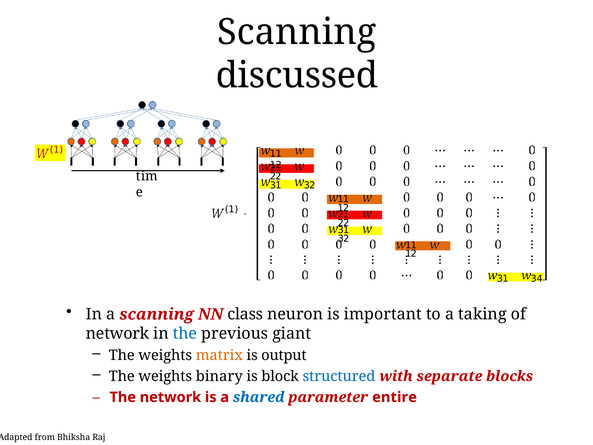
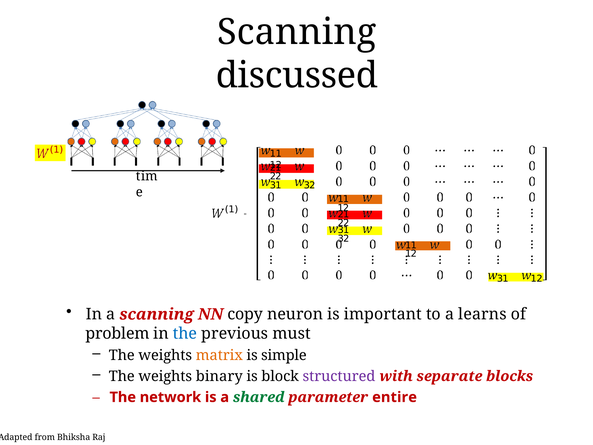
31 34: 34 -> 12
class: class -> copy
taking: taking -> learns
network at (118, 333): network -> problem
giant: giant -> must
output: output -> simple
structured colour: blue -> purple
shared colour: blue -> green
